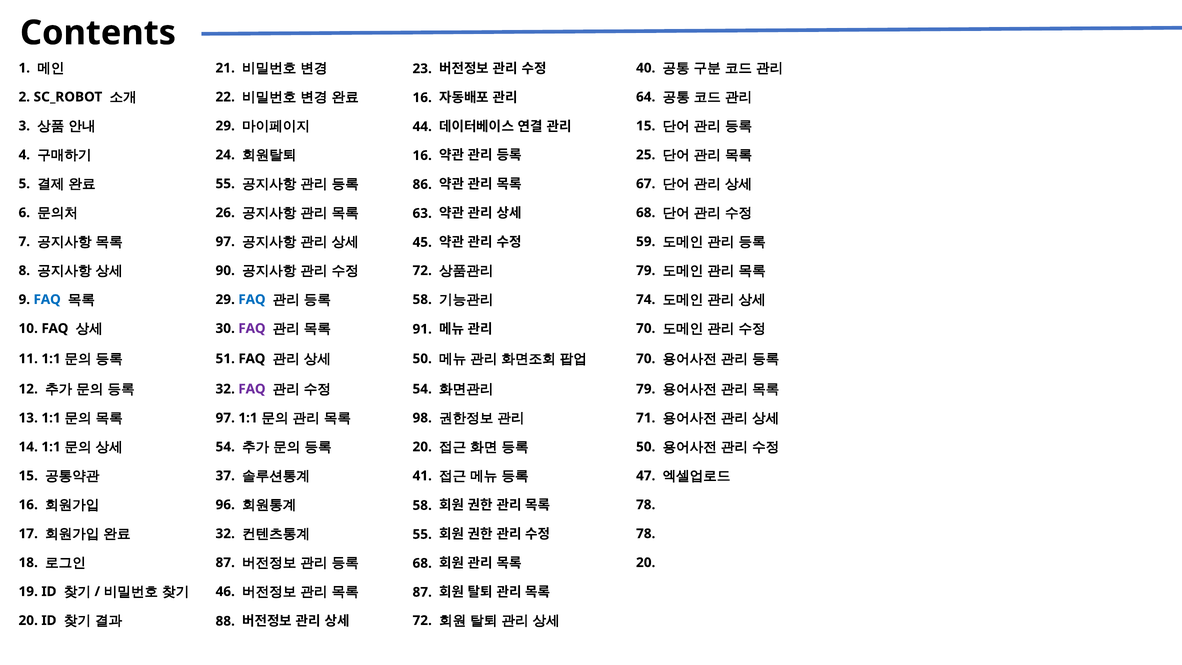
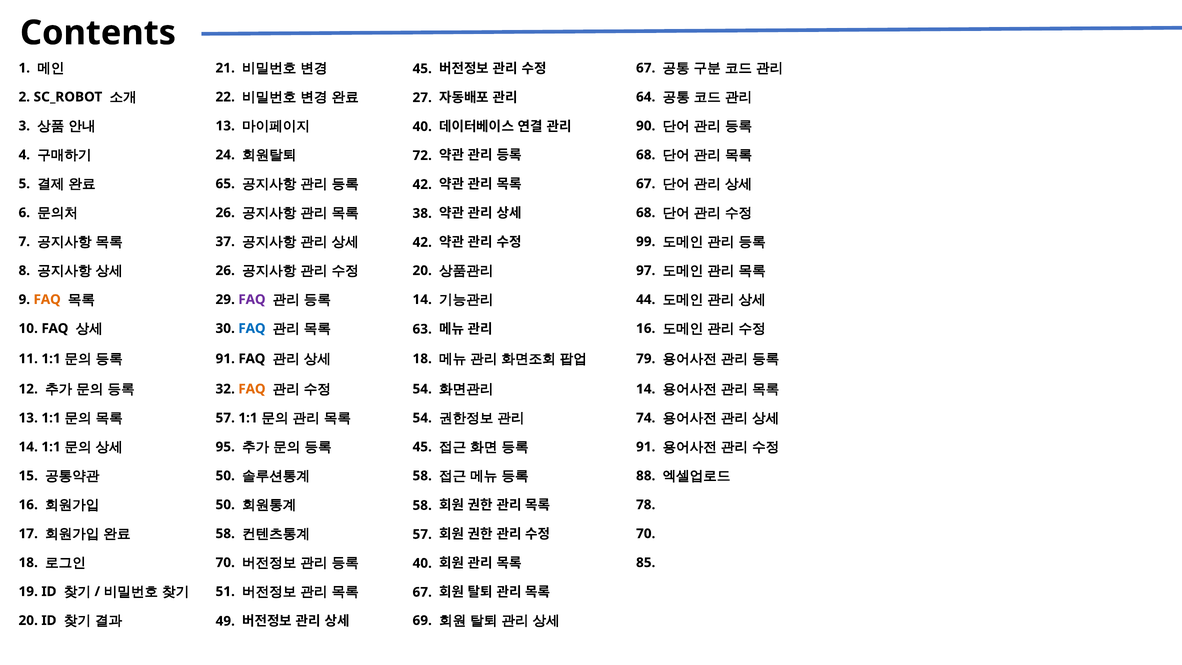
23 at (422, 69): 23 -> 45
40 at (646, 68): 40 -> 67
16 at (422, 98): 16 -> 27
29 at (225, 126): 29 -> 13
44 at (422, 127): 44 -> 40
15 at (646, 126): 15 -> 90
16 at (422, 155): 16 -> 72
25 at (646, 155): 25 -> 68
55 at (225, 184): 55 -> 65
86 at (422, 184): 86 -> 42
63: 63 -> 38
97 at (225, 242): 97 -> 37
45 at (422, 242): 45 -> 42
59: 59 -> 99
90 at (225, 271): 90 -> 26
72 at (422, 271): 72 -> 20
79 at (646, 271): 79 -> 97
FAQ at (47, 299) colour: blue -> orange
FAQ at (252, 299) colour: blue -> purple
58 at (422, 299): 58 -> 14
74: 74 -> 44
FAQ at (252, 328) colour: purple -> blue
91: 91 -> 63
70 at (646, 328): 70 -> 16
51 at (225, 359): 51 -> 91
50 at (422, 359): 50 -> 18
70 at (646, 359): 70 -> 79
FAQ at (252, 389) colour: purple -> orange
79 at (646, 389): 79 -> 14
97 at (225, 418): 97 -> 57
98 at (422, 418): 98 -> 54
71: 71 -> 74
54 at (225, 447): 54 -> 95
20 at (422, 447): 20 -> 45
50 at (646, 447): 50 -> 91
37 at (225, 476): 37 -> 50
41 at (422, 476): 41 -> 58
47: 47 -> 88
96 at (225, 505): 96 -> 50
32 at (225, 534): 32 -> 58
55 at (422, 534): 55 -> 57
78 at (646, 534): 78 -> 70
87 at (225, 563): 87 -> 70
68 at (422, 563): 68 -> 40
20 at (646, 563): 20 -> 85
46: 46 -> 51
87 at (422, 592): 87 -> 67
88: 88 -> 49
72 at (422, 620): 72 -> 69
